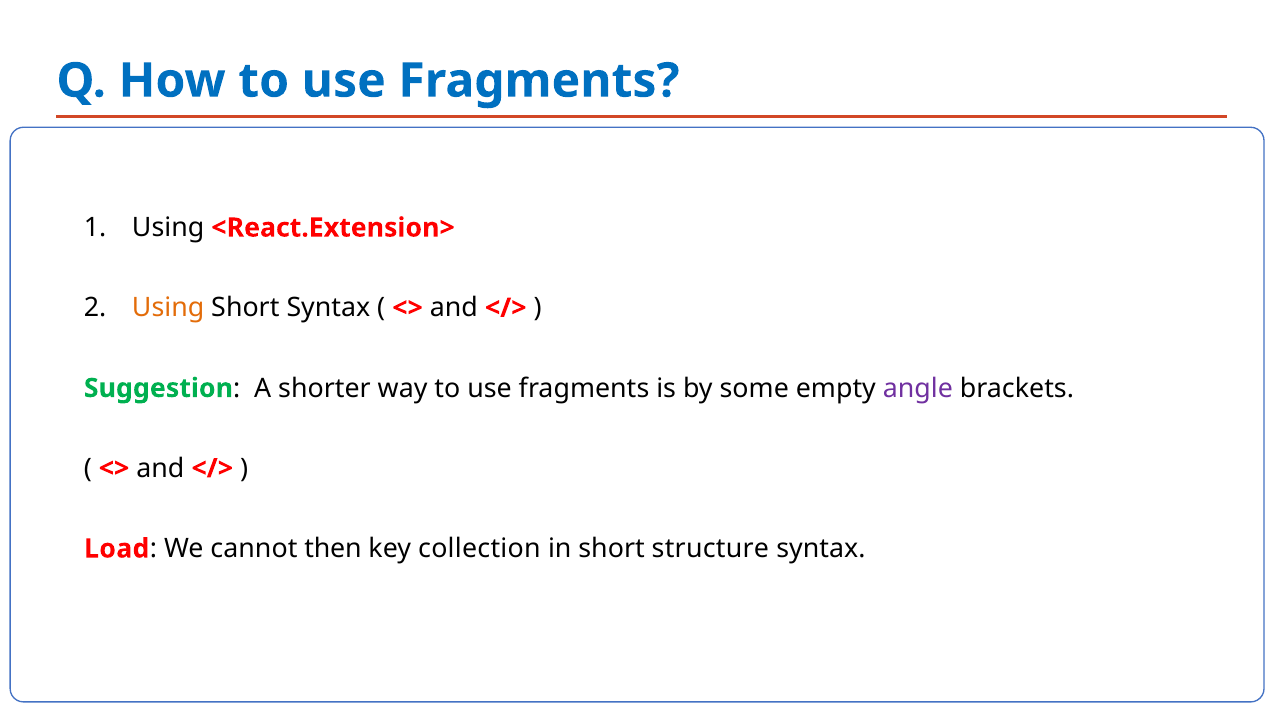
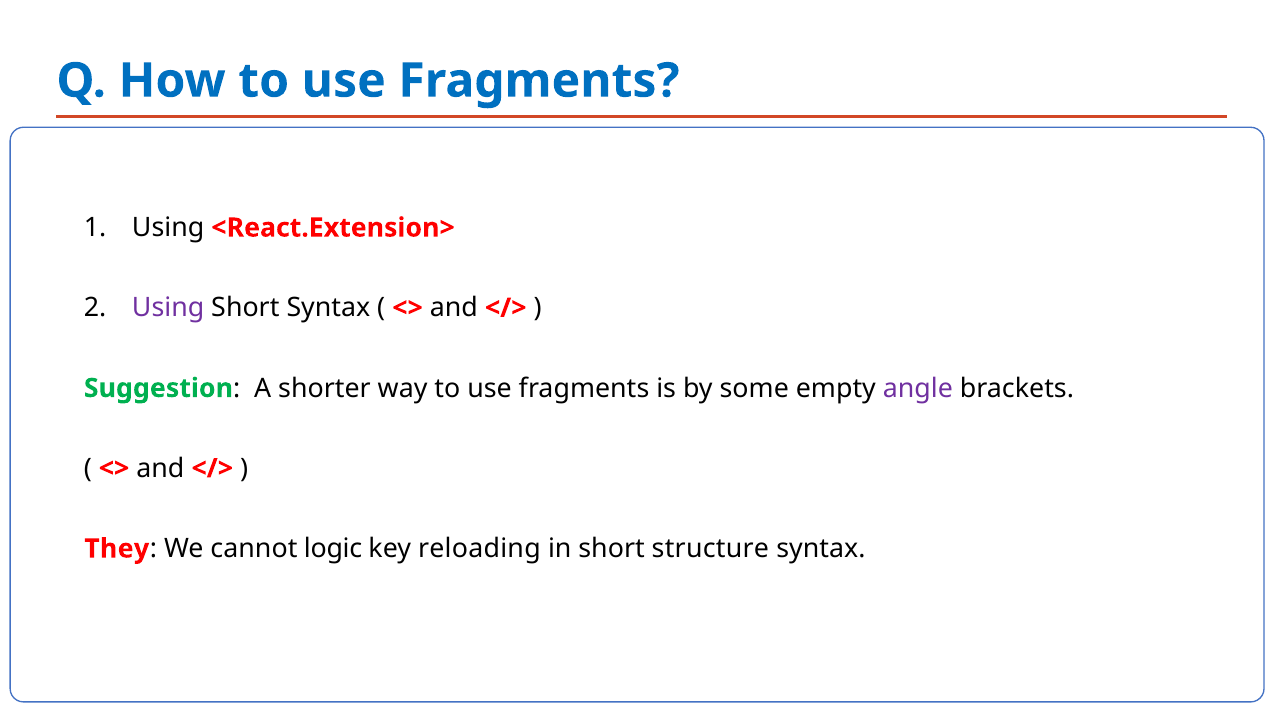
Using at (168, 308) colour: orange -> purple
Load: Load -> They
then: then -> logic
collection: collection -> reloading
